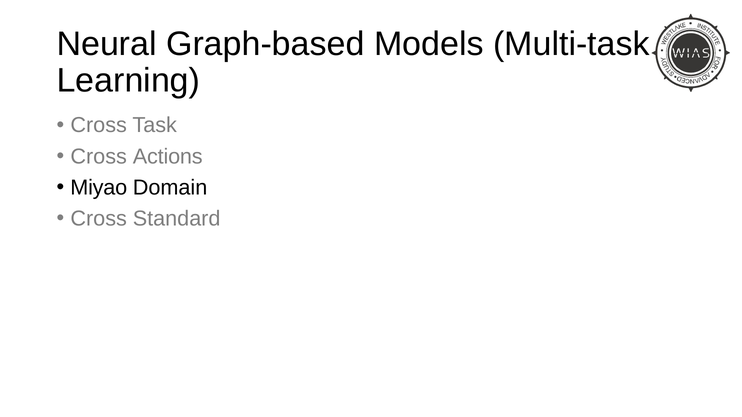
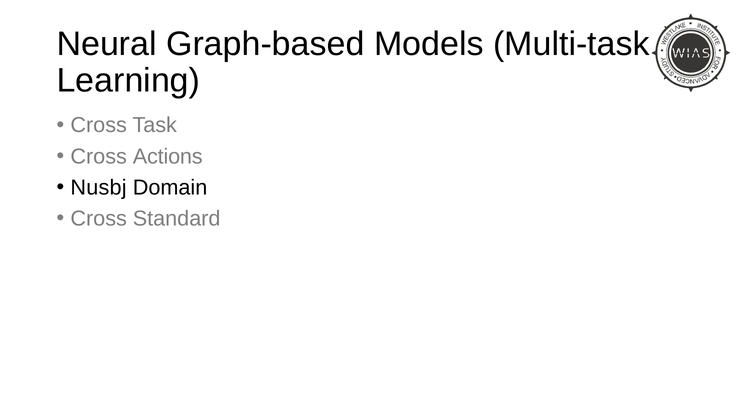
Miyao: Miyao -> Nusbj
